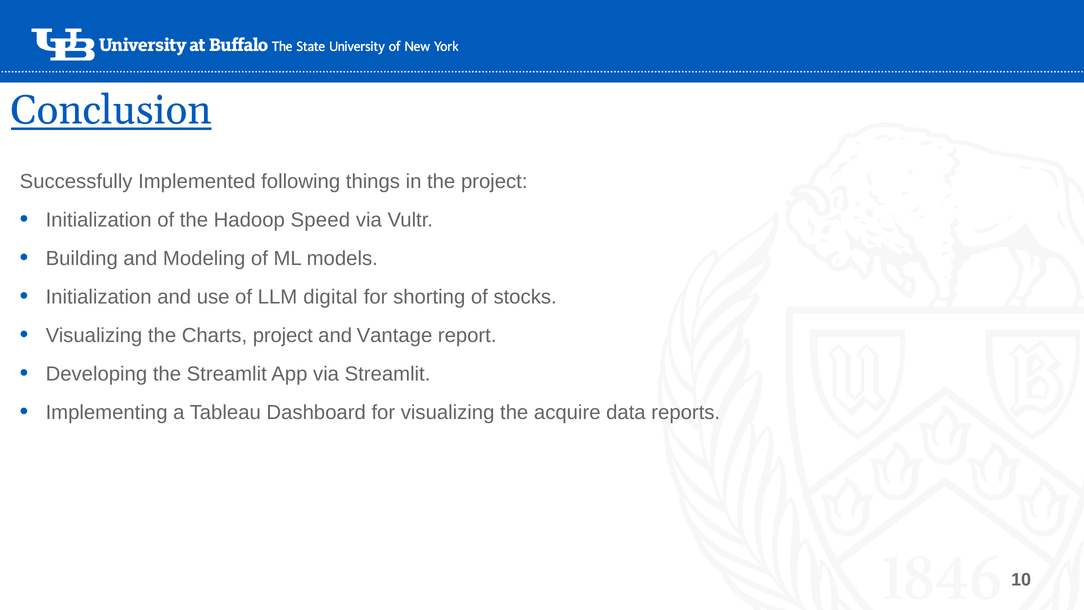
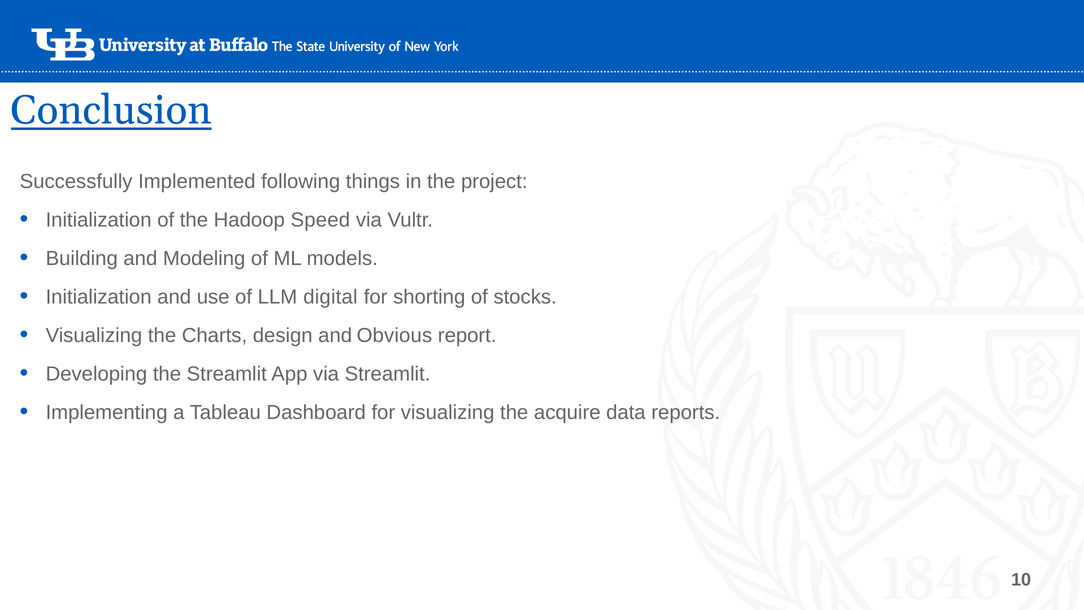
Charts project: project -> design
Vantage: Vantage -> Obvious
